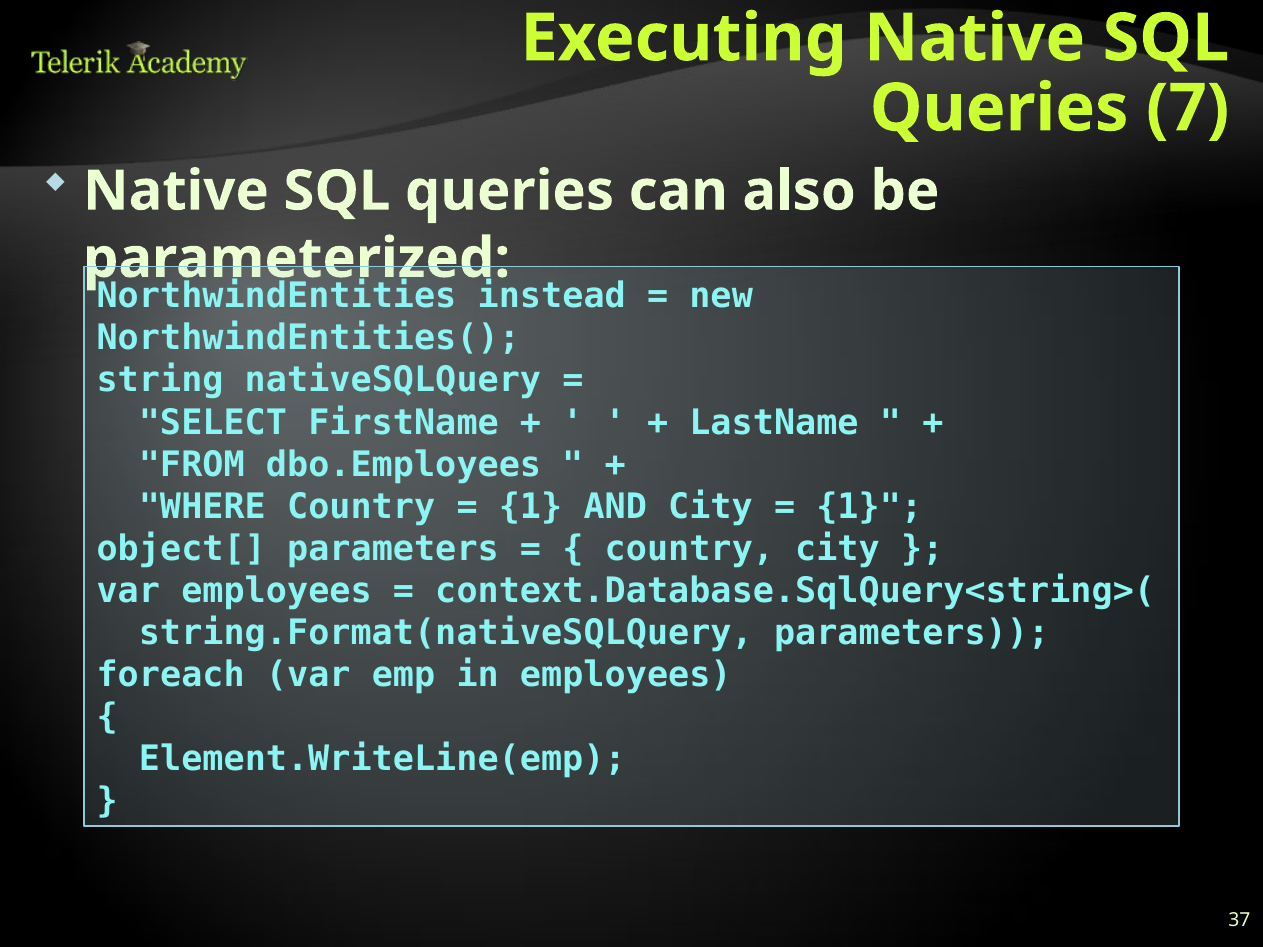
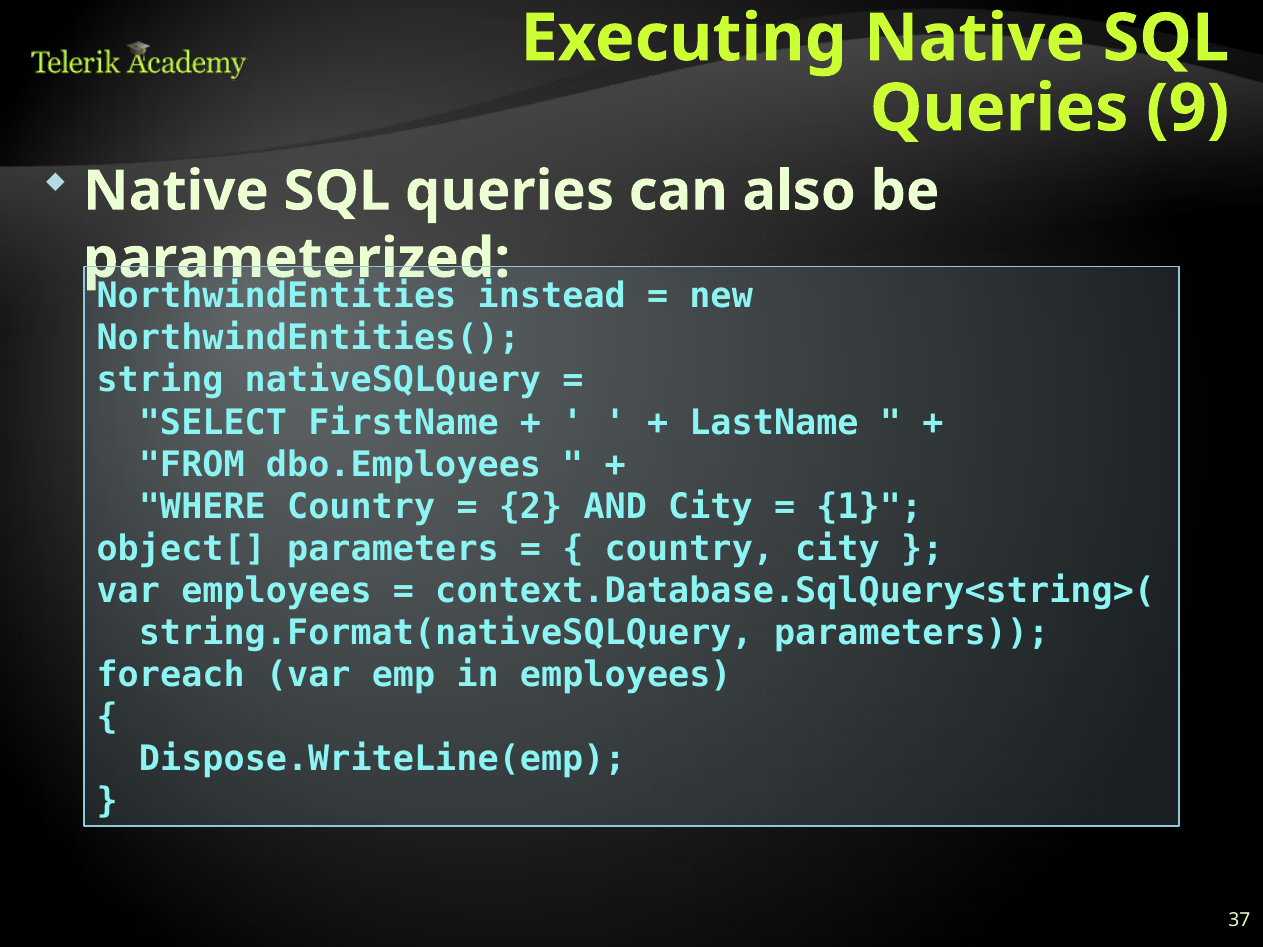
7: 7 -> 9
1 at (531, 507): 1 -> 2
Element.WriteLine(emp: Element.WriteLine(emp -> Dispose.WriteLine(emp
